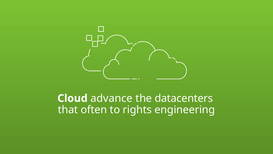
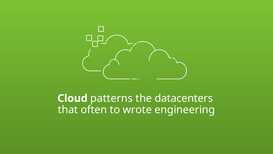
advance: advance -> patterns
rights: rights -> wrote
